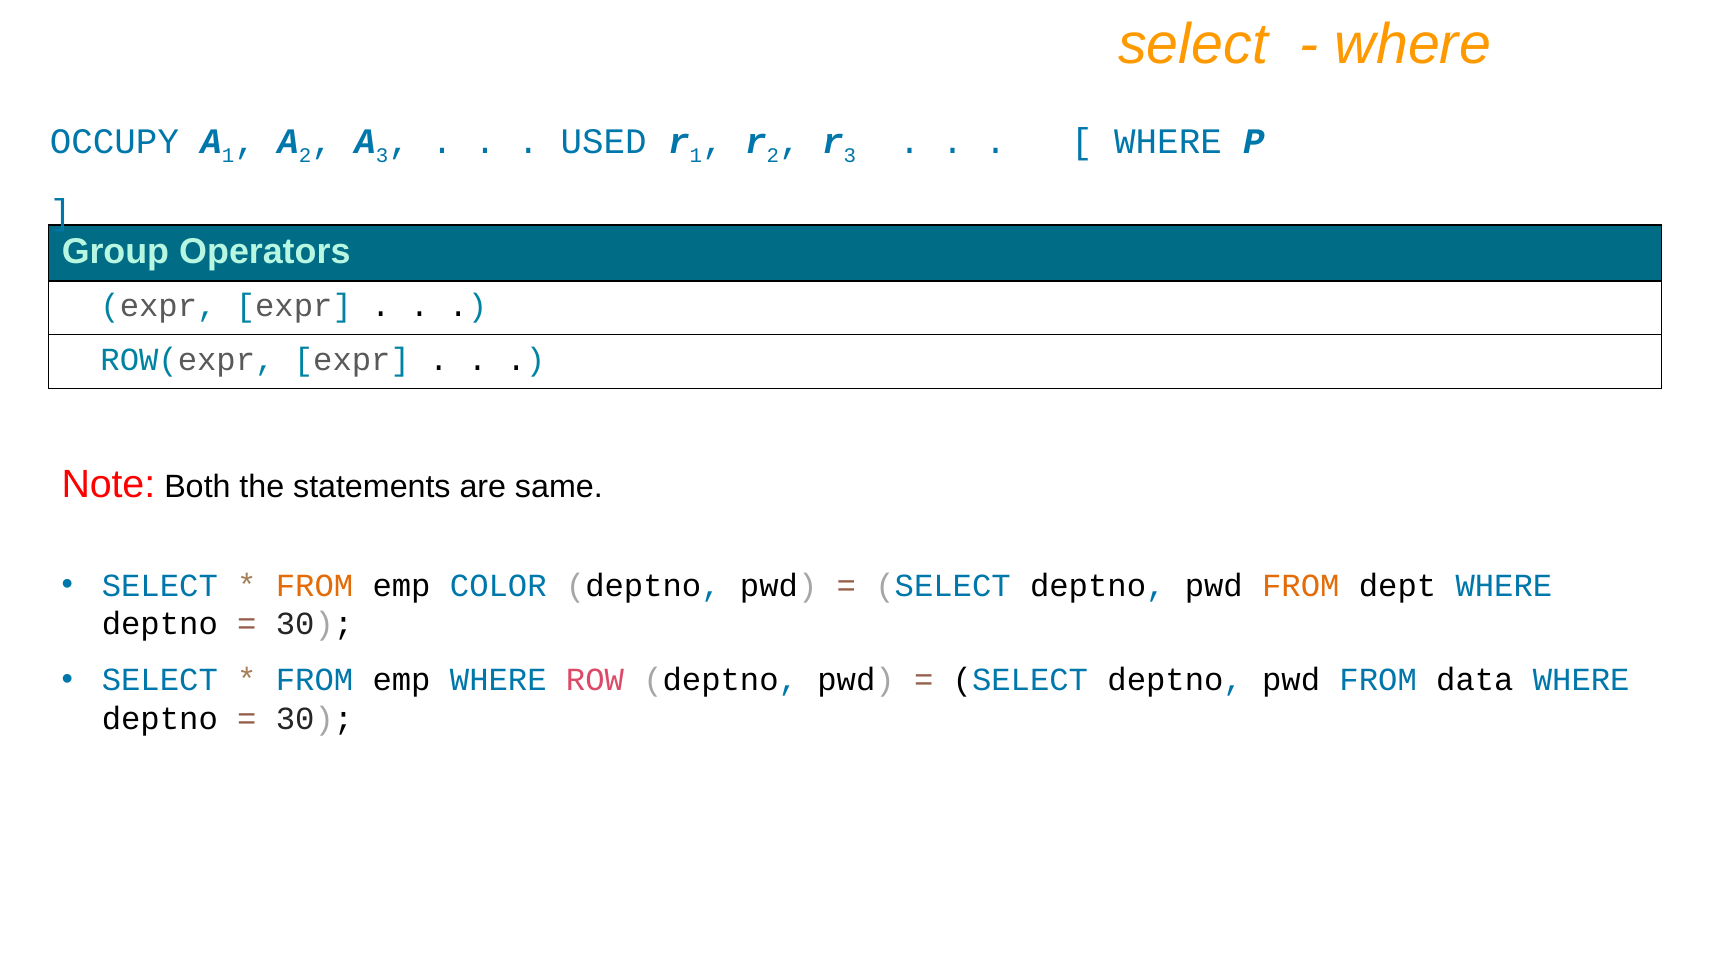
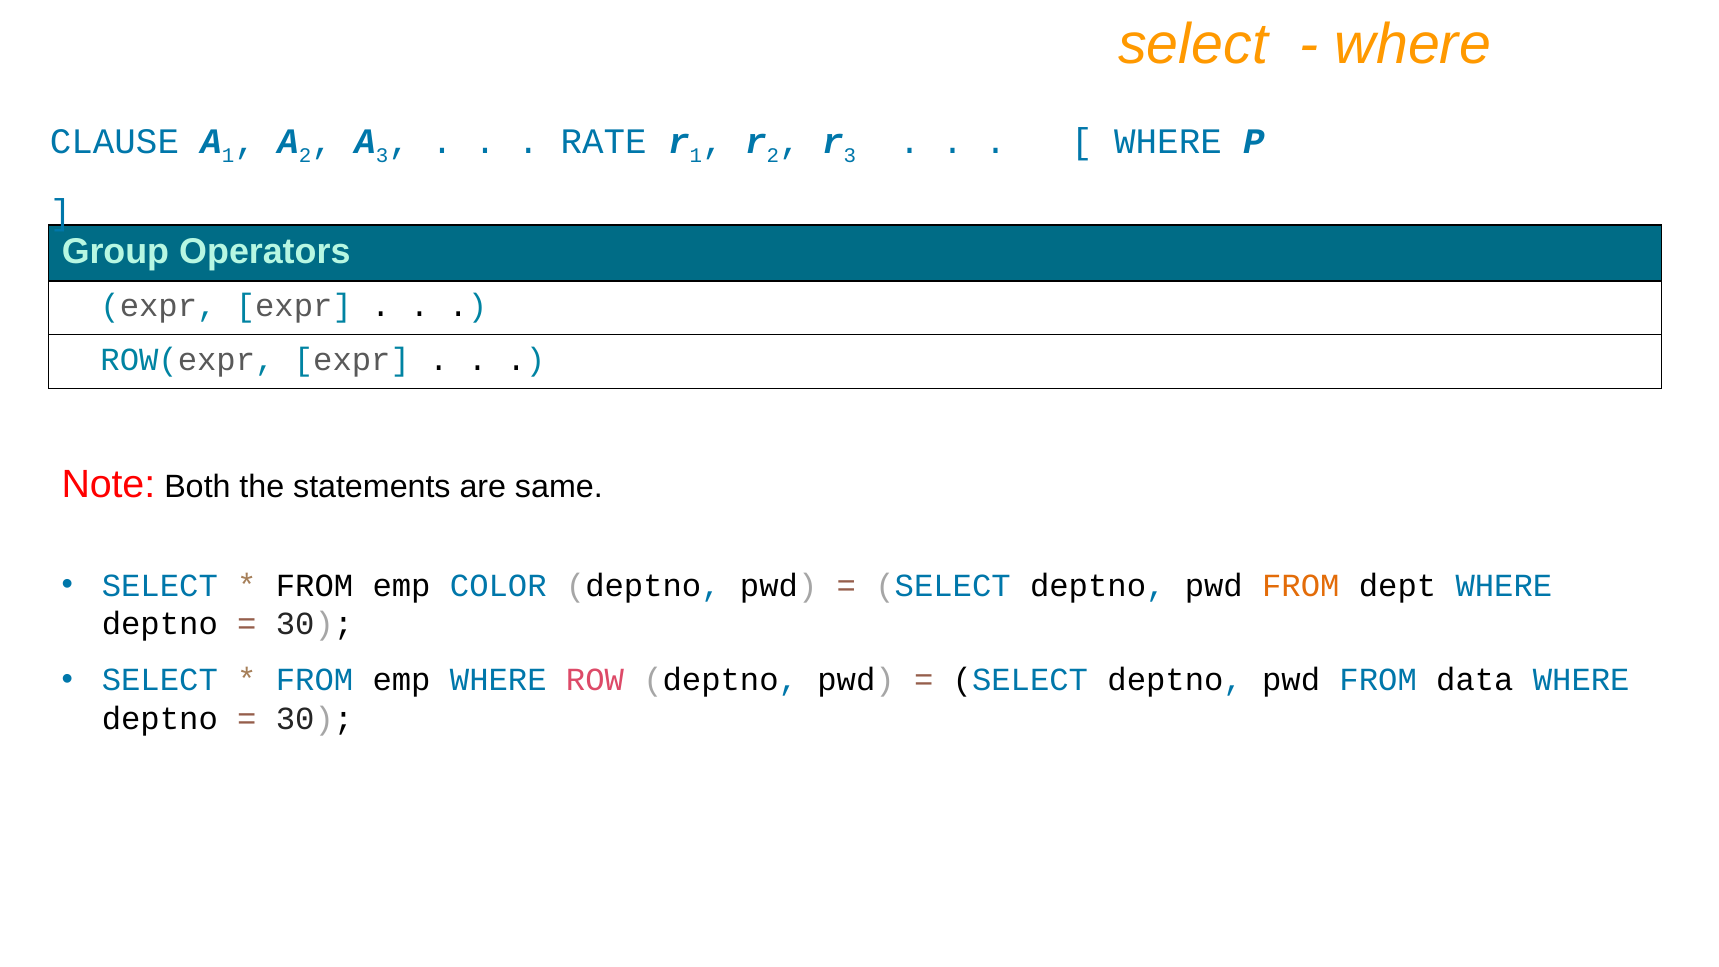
OCCUPY: OCCUPY -> CLAUSE
USED: USED -> RATE
FROM at (315, 586) colour: orange -> black
